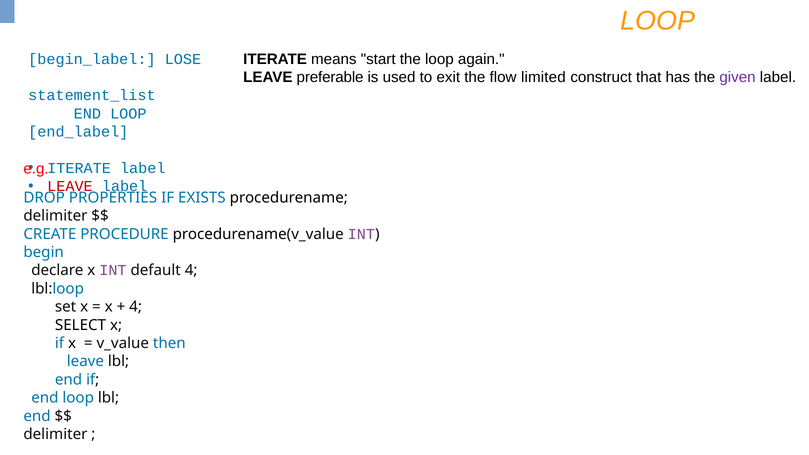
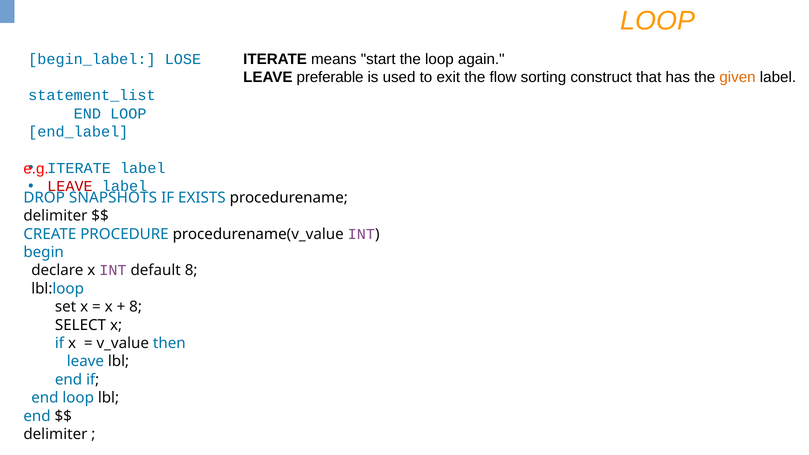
limited: limited -> sorting
given colour: purple -> orange
PROPERTIES: PROPERTIES -> SNAPSHOTS
default 4: 4 -> 8
4 at (136, 307): 4 -> 8
